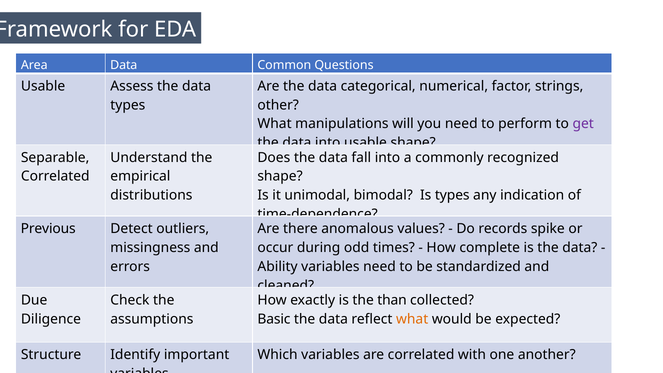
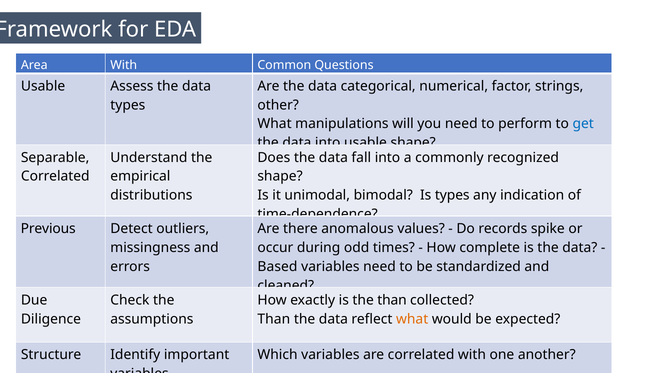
Area Data: Data -> With
get colour: purple -> blue
Ability: Ability -> Based
Basic at (274, 319): Basic -> Than
